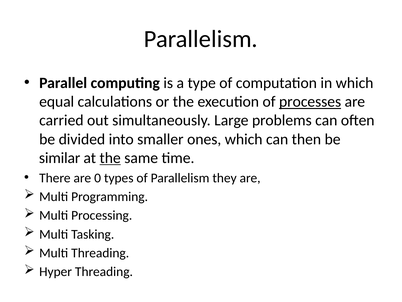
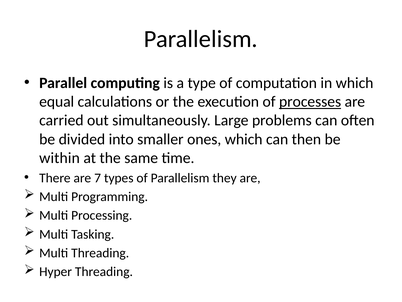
similar: similar -> within
the at (110, 158) underline: present -> none
0: 0 -> 7
